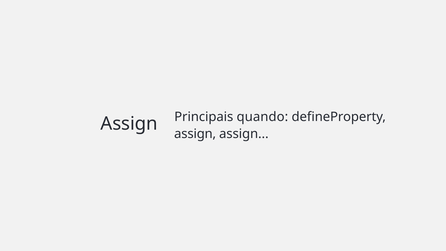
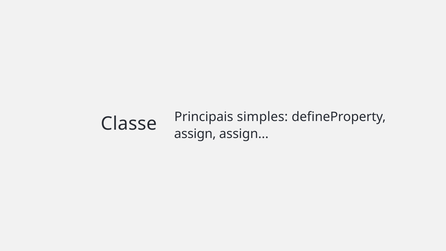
Assign at (129, 124): Assign -> Classe
quando: quando -> simples
